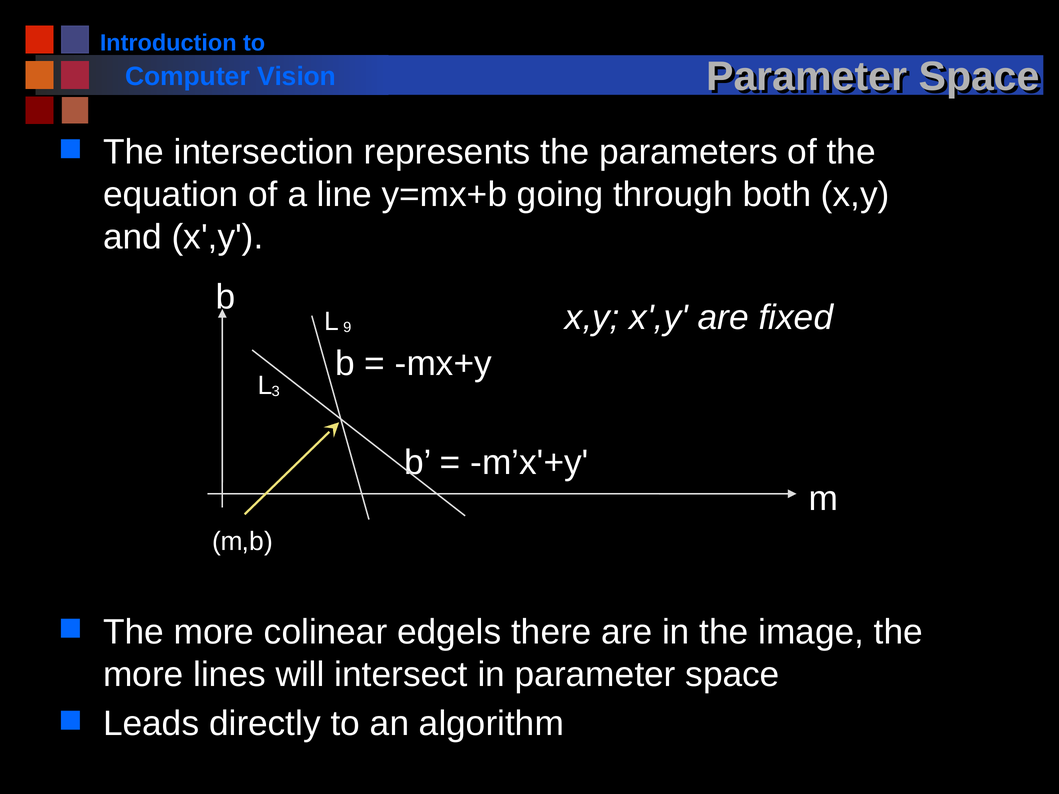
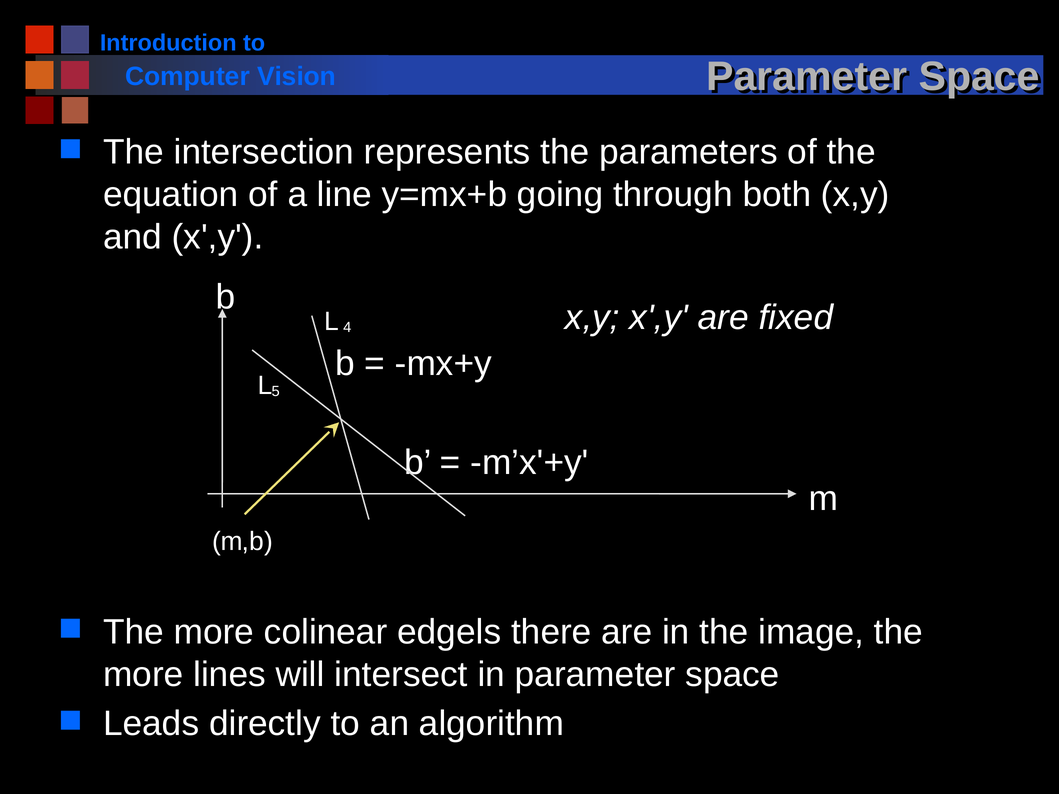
9: 9 -> 4
3: 3 -> 5
